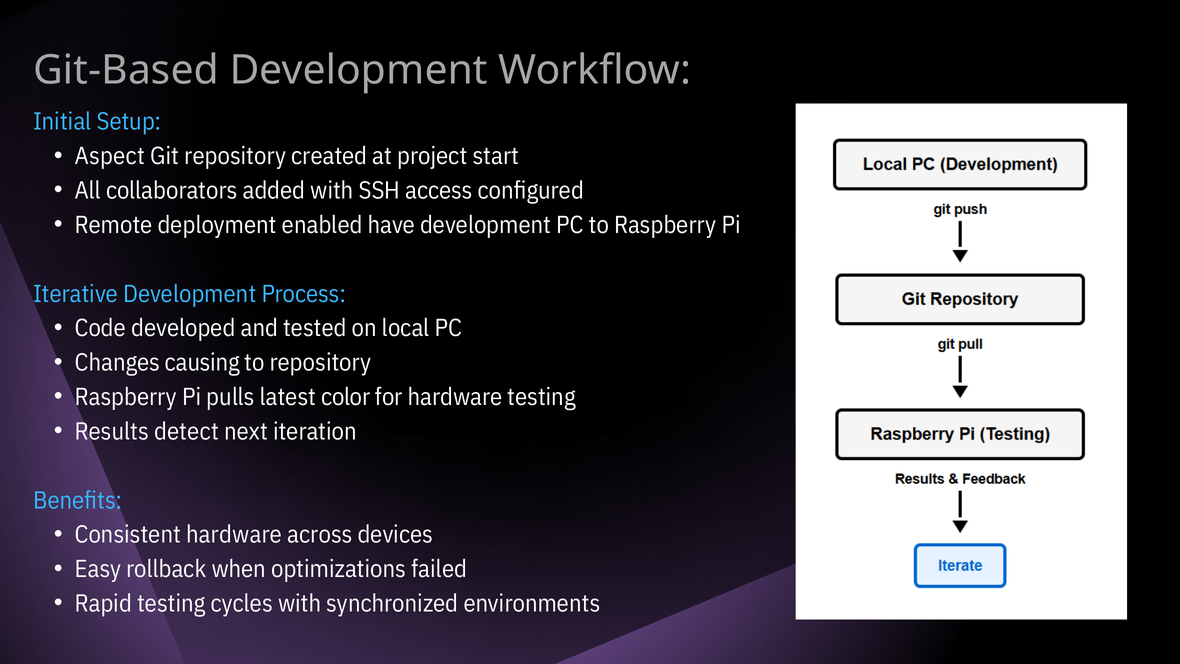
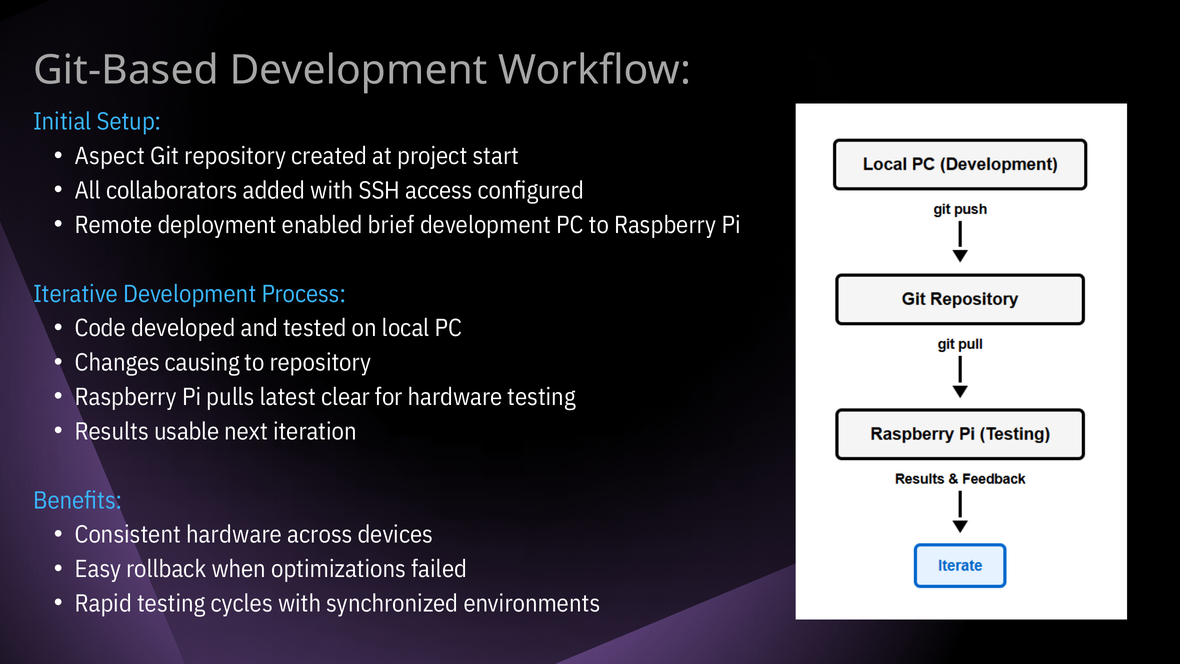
have: have -> brief
color: color -> clear
detect: detect -> usable
